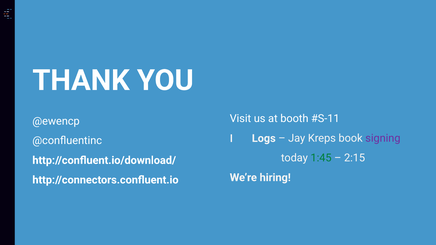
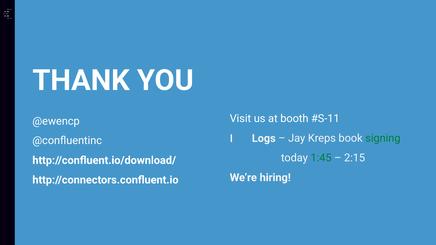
signing colour: purple -> green
